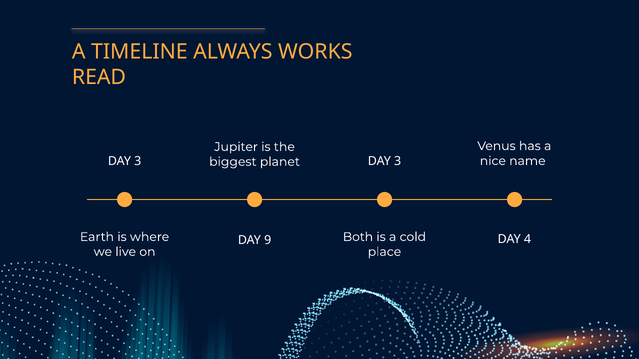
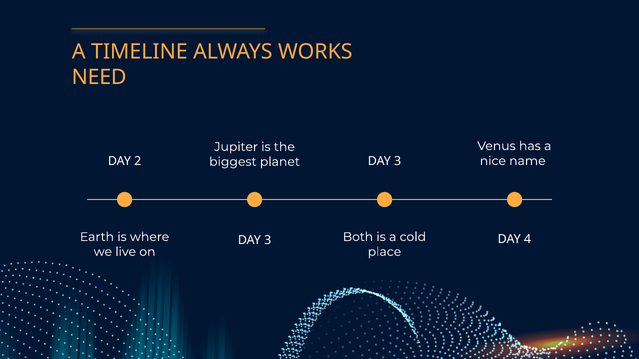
READ: READ -> NEED
3 at (138, 161): 3 -> 2
9 at (268, 241): 9 -> 3
